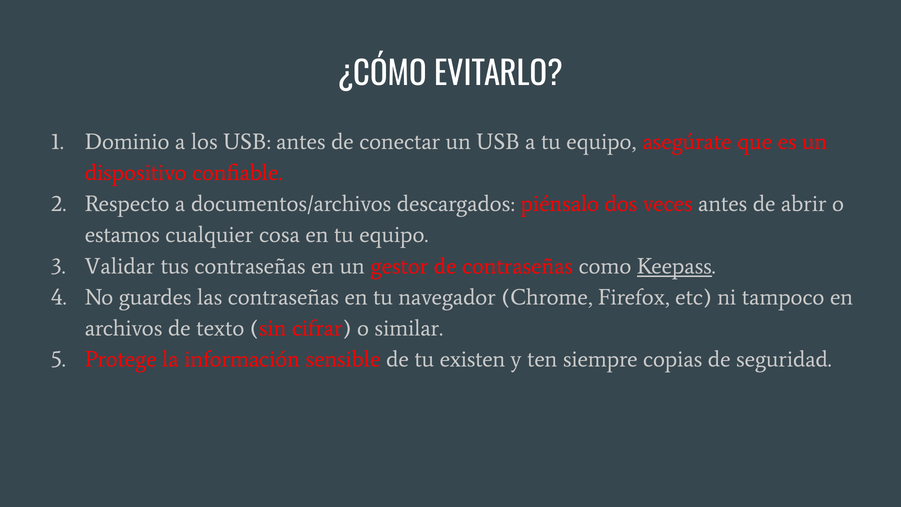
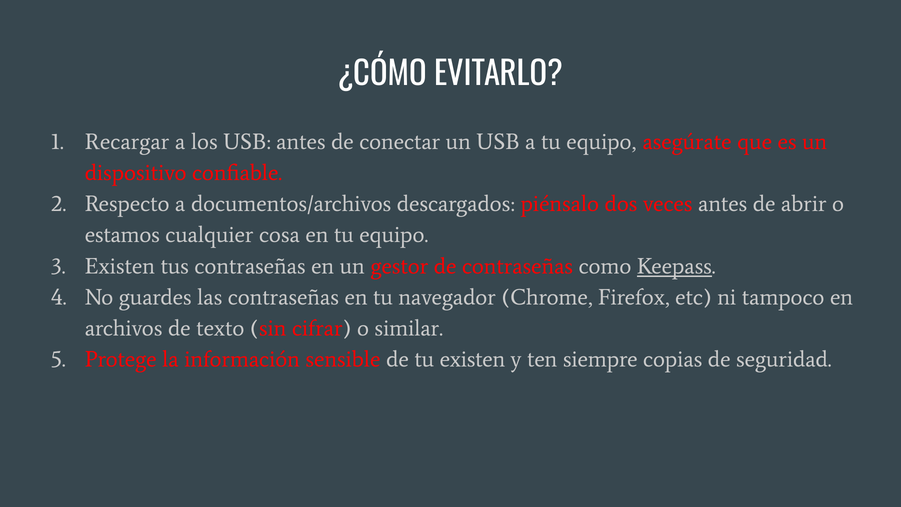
Dominio: Dominio -> Recargar
Validar at (120, 266): Validar -> Existen
